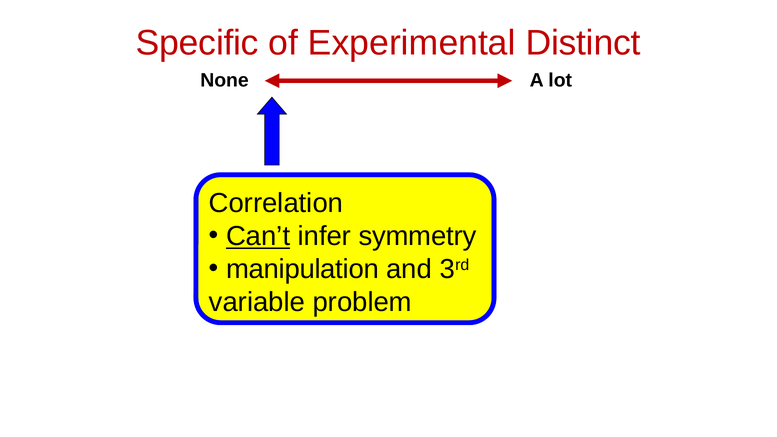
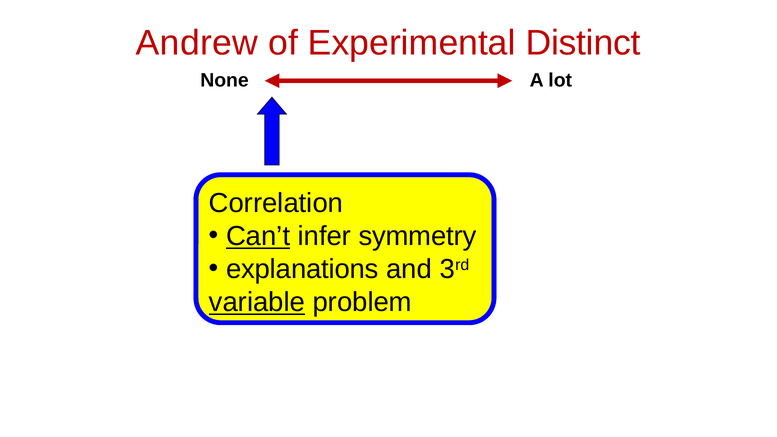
Specific: Specific -> Andrew
manipulation: manipulation -> explanations
variable underline: none -> present
